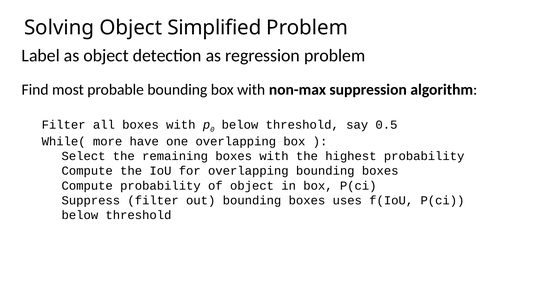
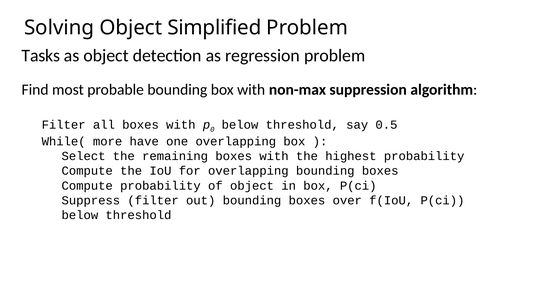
Label: Label -> Tasks
uses: uses -> over
